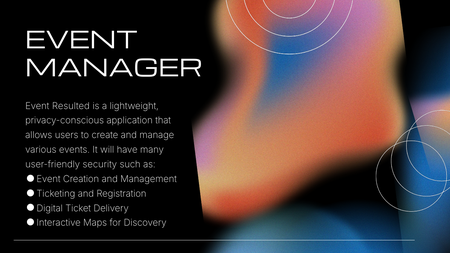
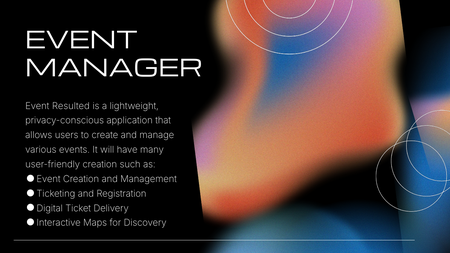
user-friendly security: security -> creation
